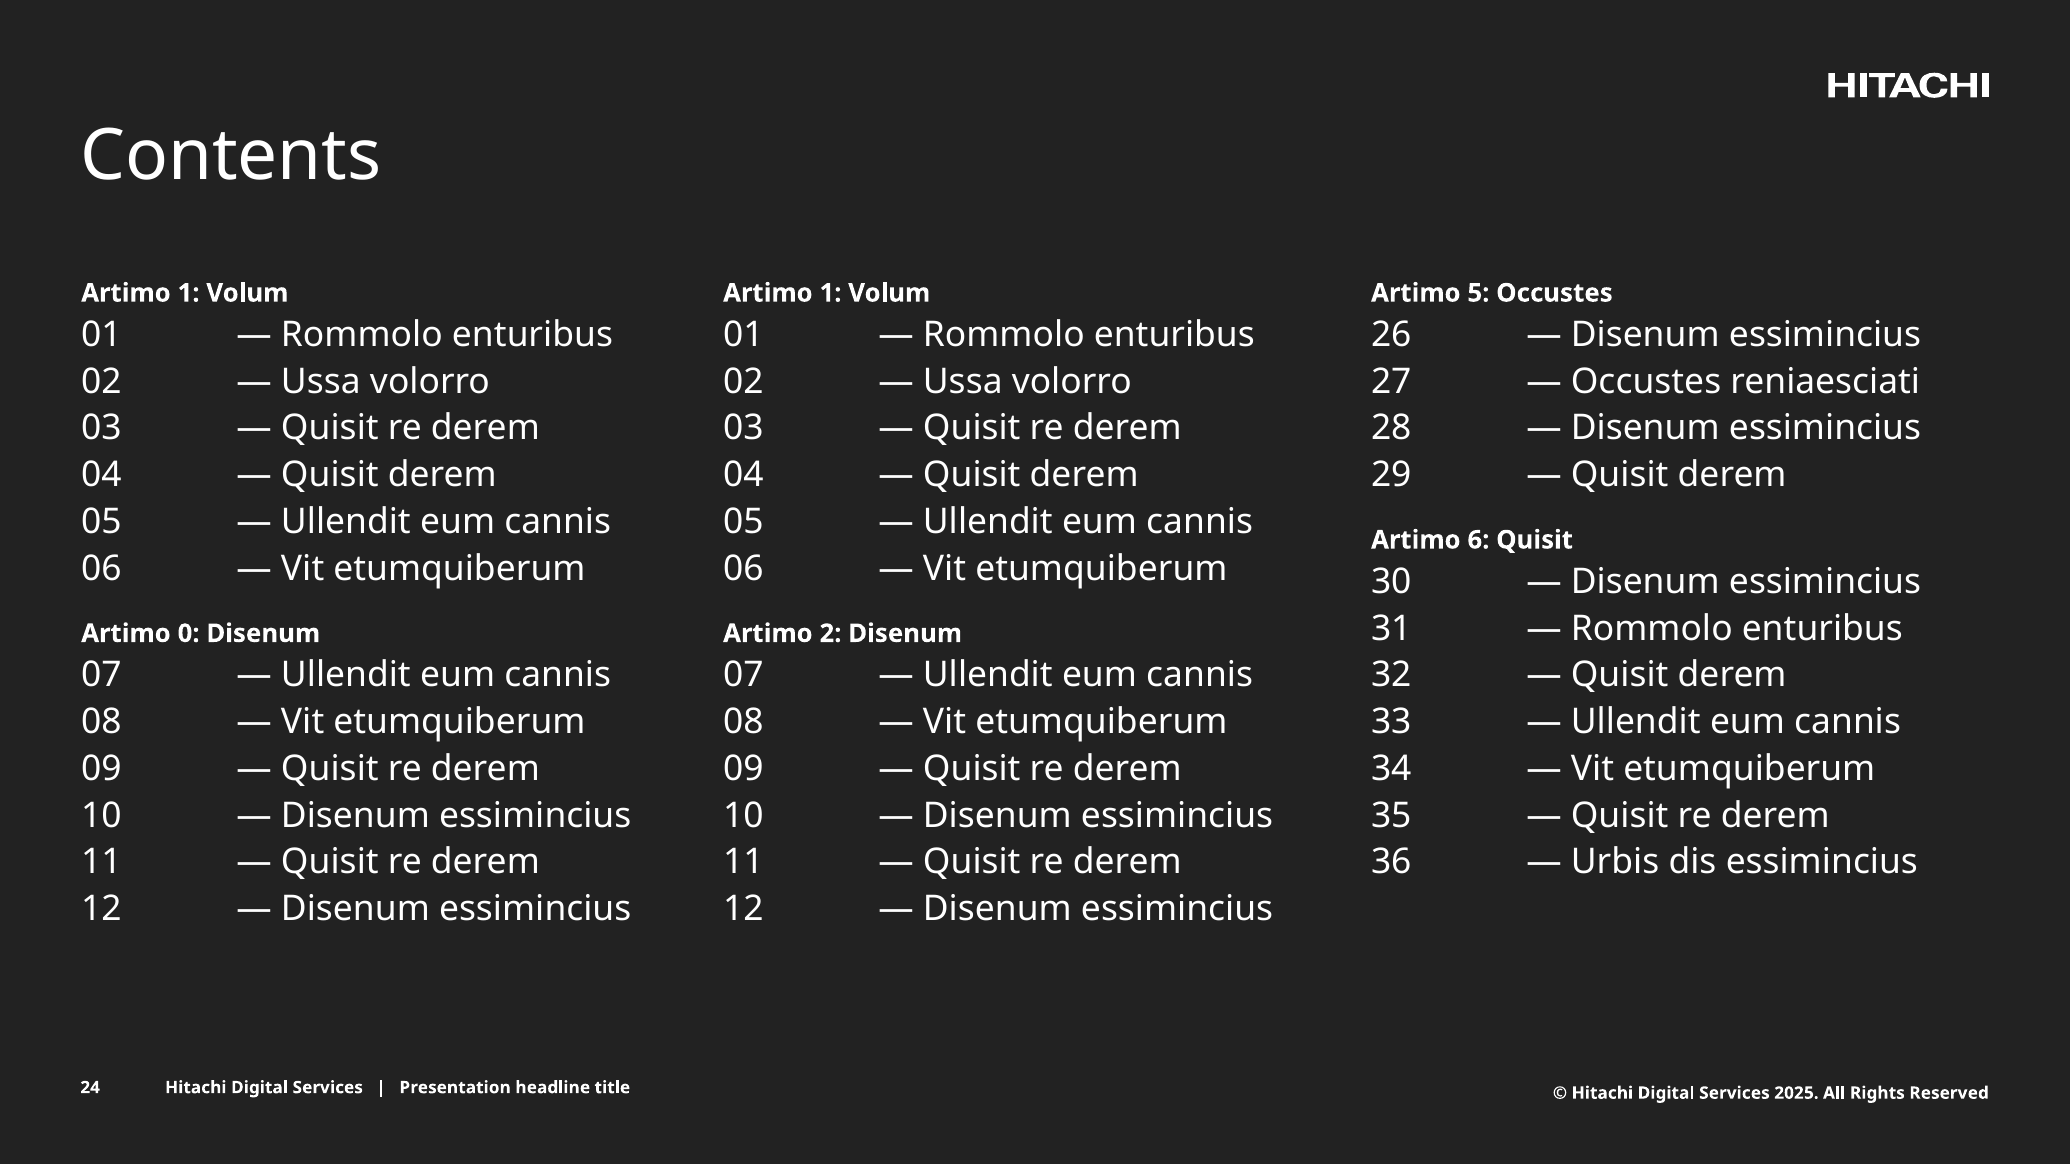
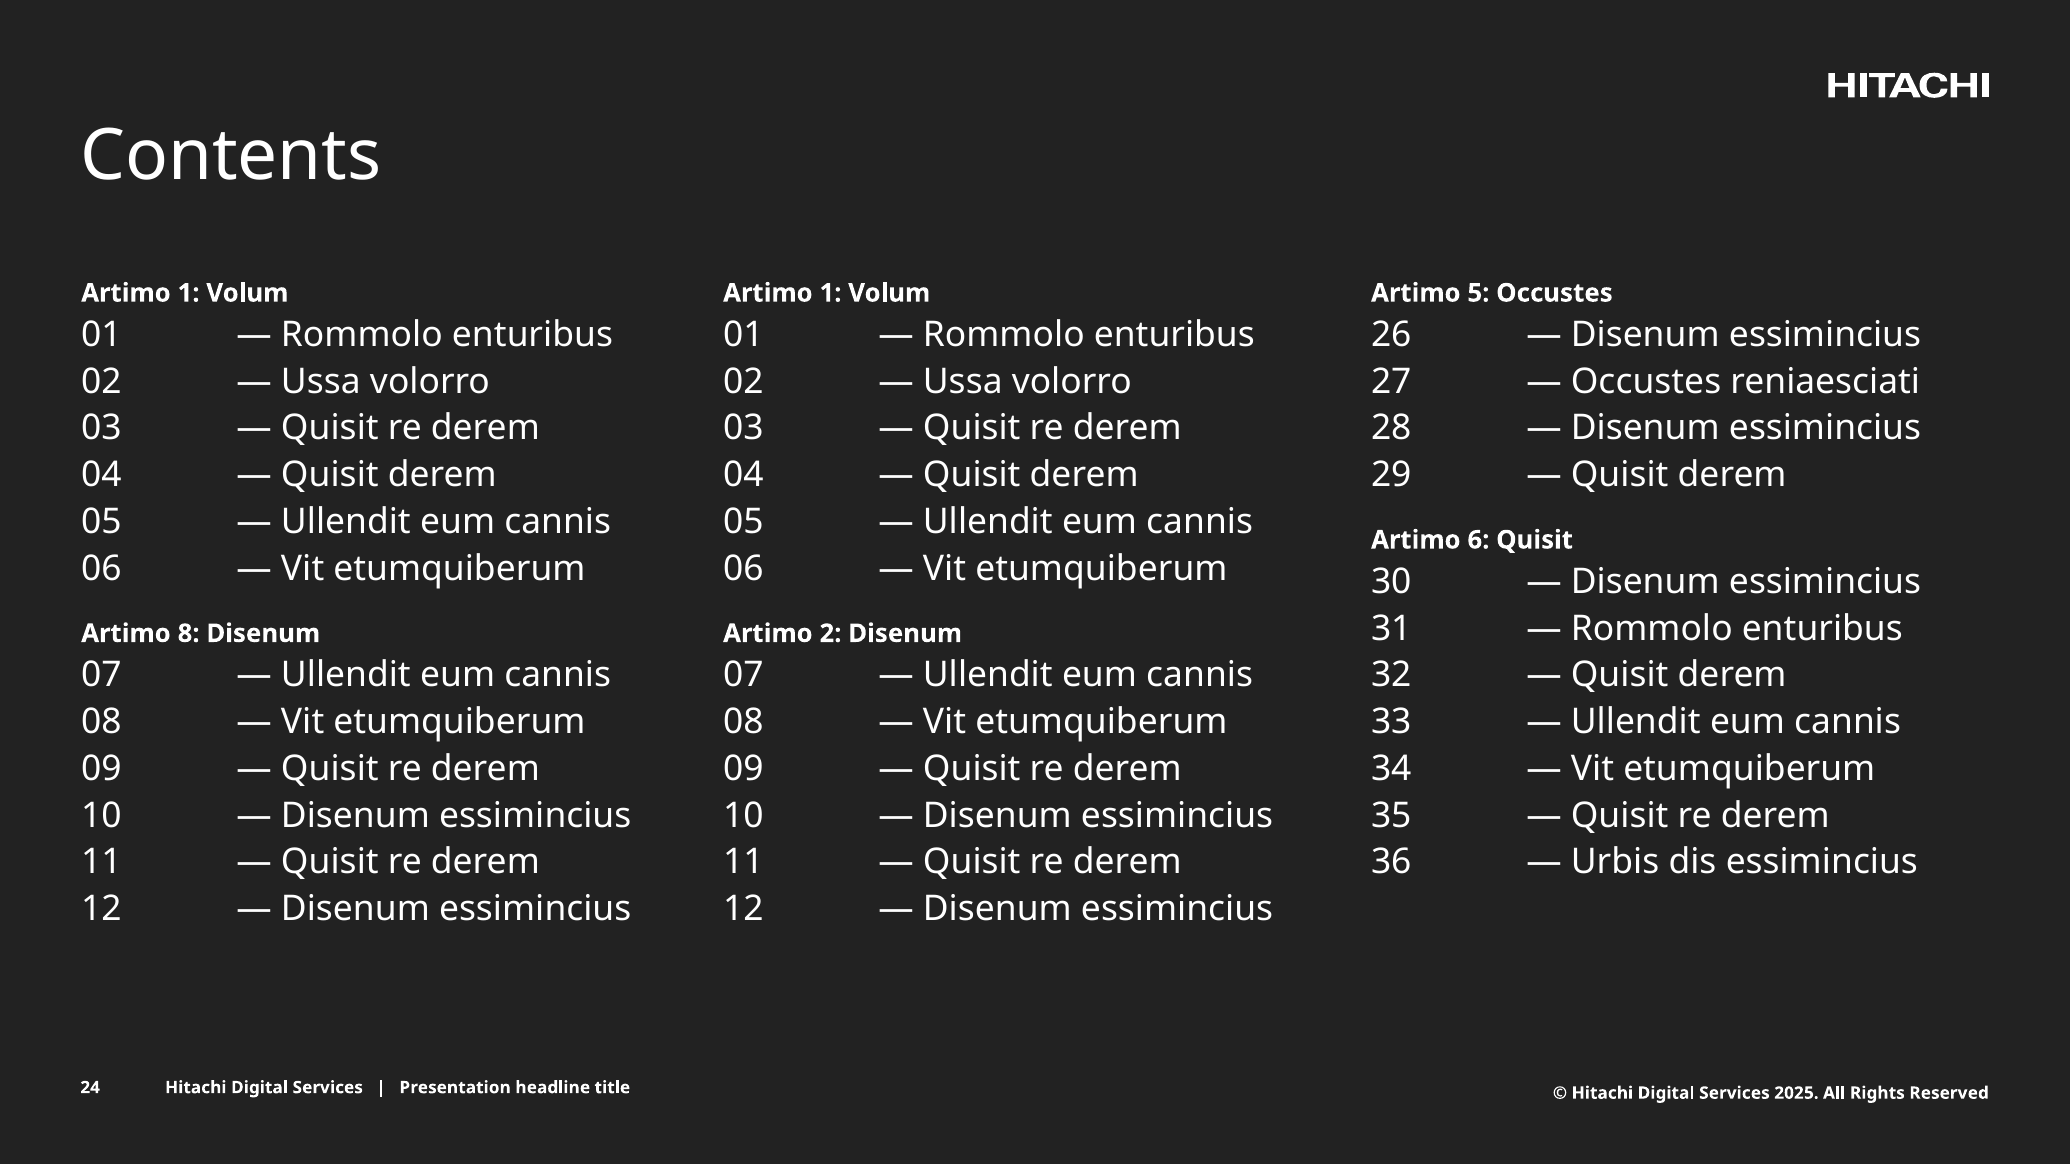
0: 0 -> 8
